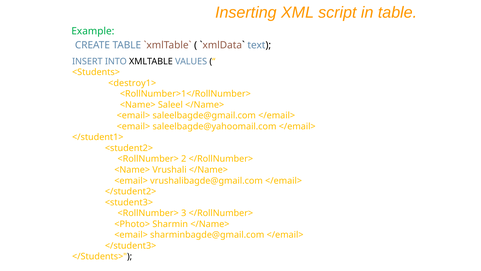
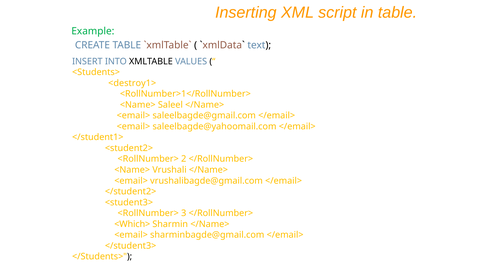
<Photo>: <Photo> -> <Which>
